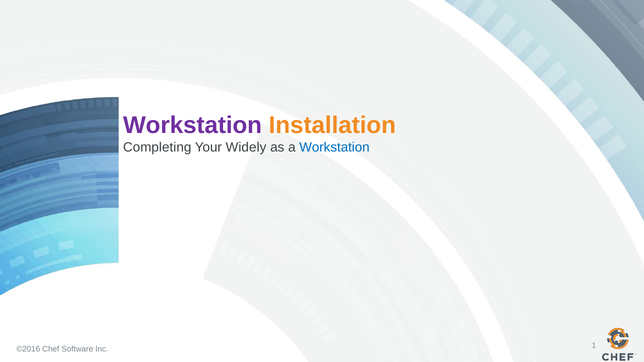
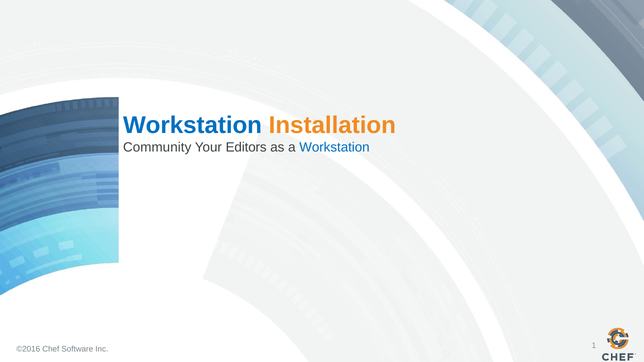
Workstation at (192, 125) colour: purple -> blue
Completing: Completing -> Community
Widely: Widely -> Editors
